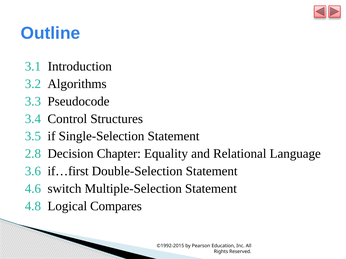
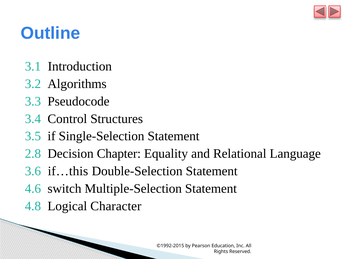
if…first: if…first -> if…this
Compares: Compares -> Character
